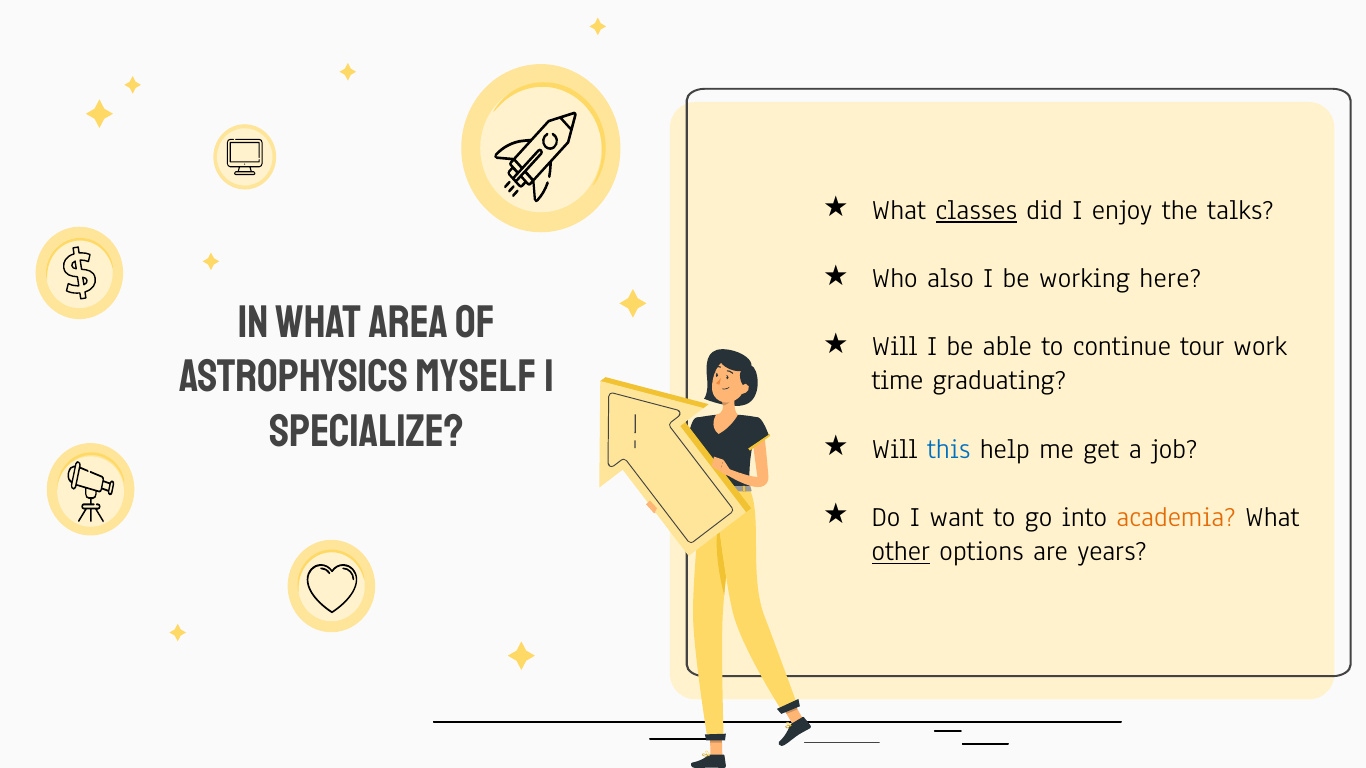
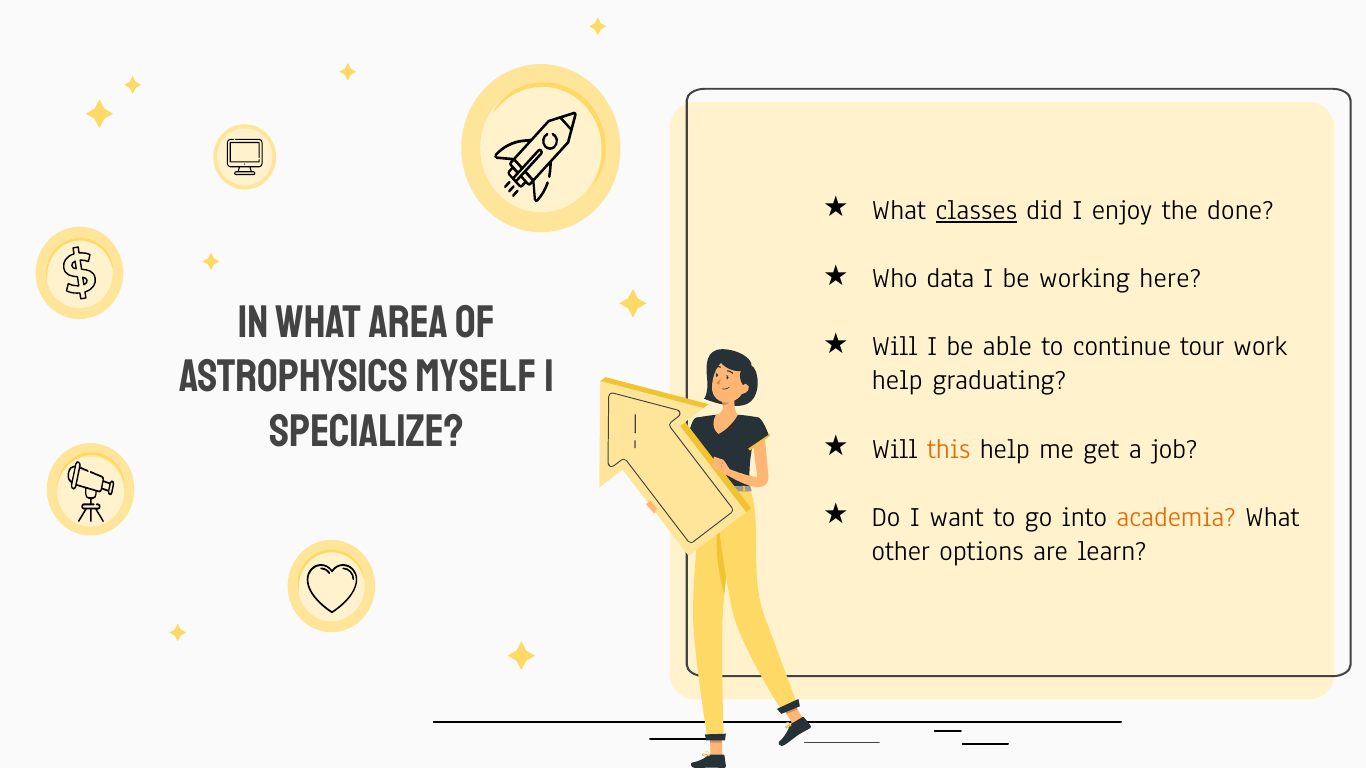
talks: talks -> done
also: also -> data
time at (897, 381): time -> help
this colour: blue -> orange
other underline: present -> none
years: years -> learn
